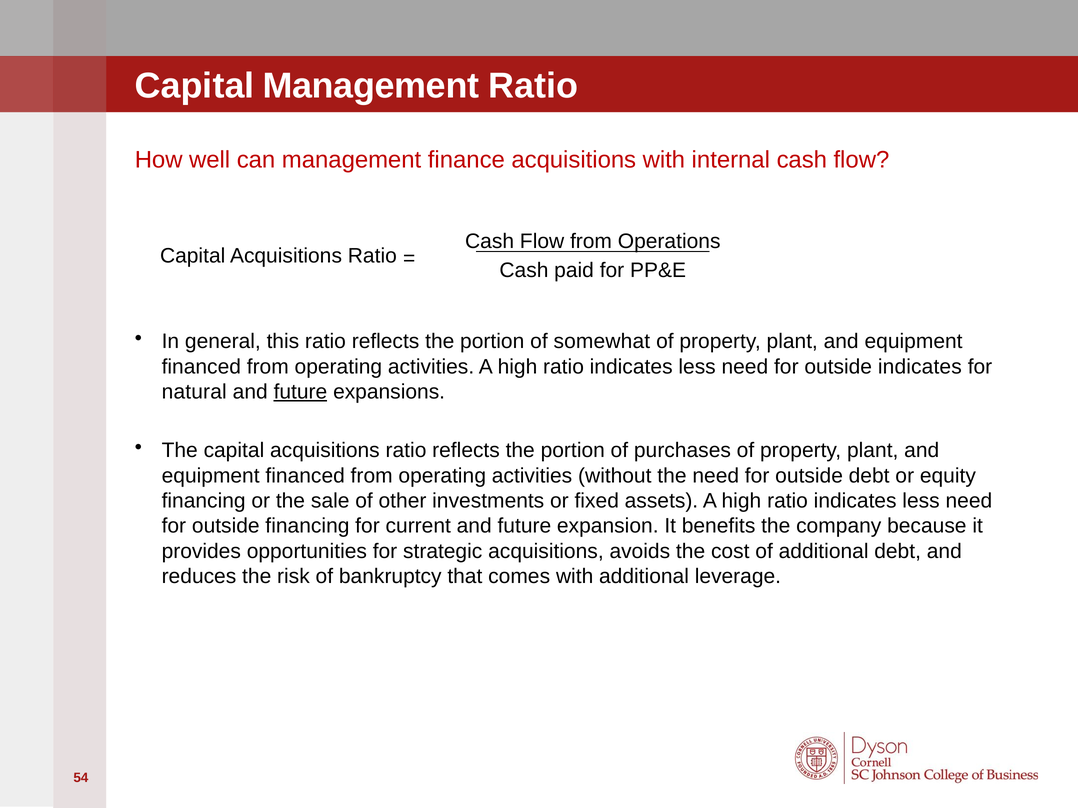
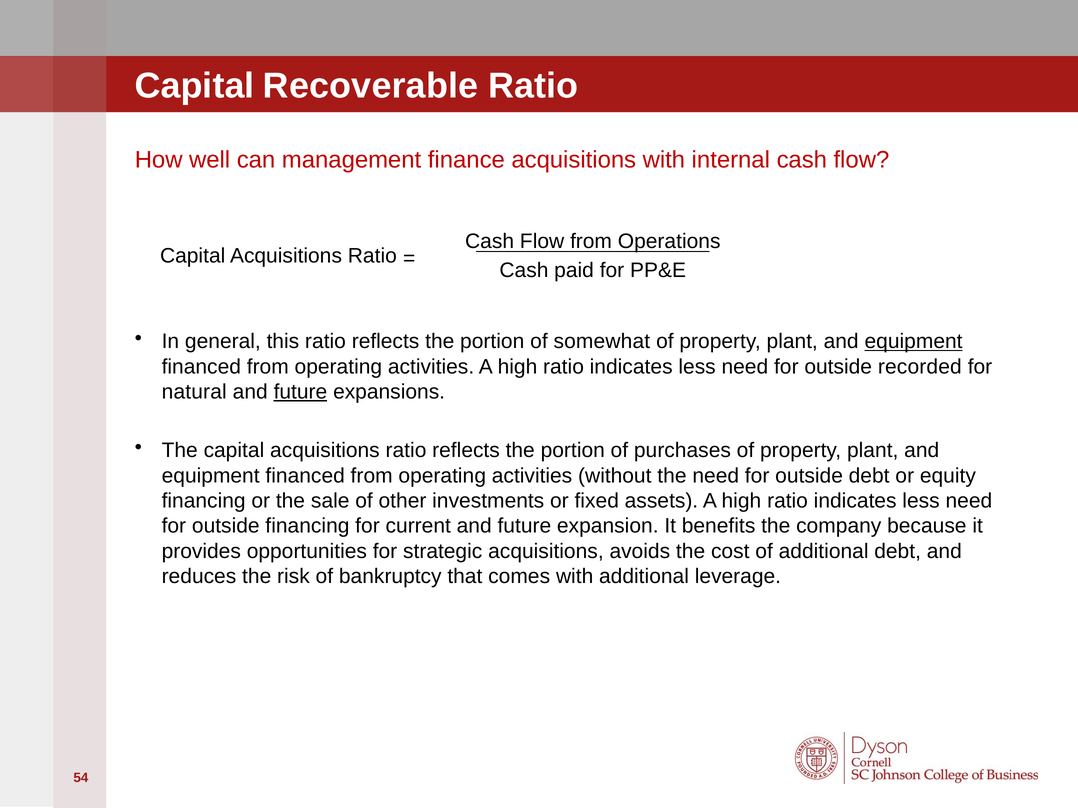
Capital Management: Management -> Recoverable
equipment at (914, 342) underline: none -> present
outside indicates: indicates -> recorded
